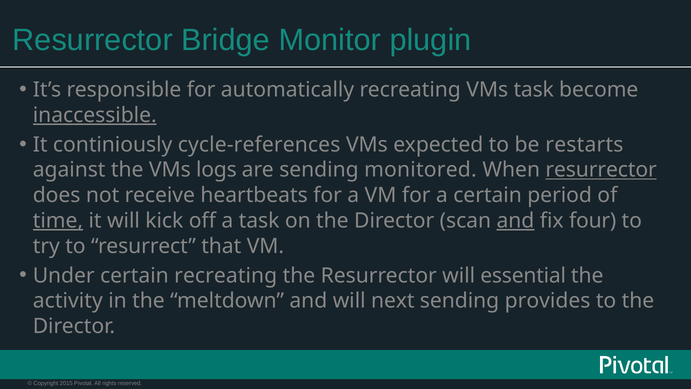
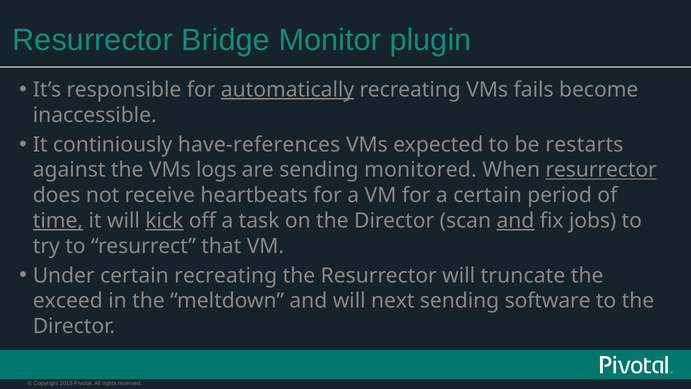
automatically underline: none -> present
VMs task: task -> fails
inaccessible underline: present -> none
cycle-references: cycle-references -> have-references
kick underline: none -> present
four: four -> jobs
essential: essential -> truncate
activity: activity -> exceed
provides: provides -> software
